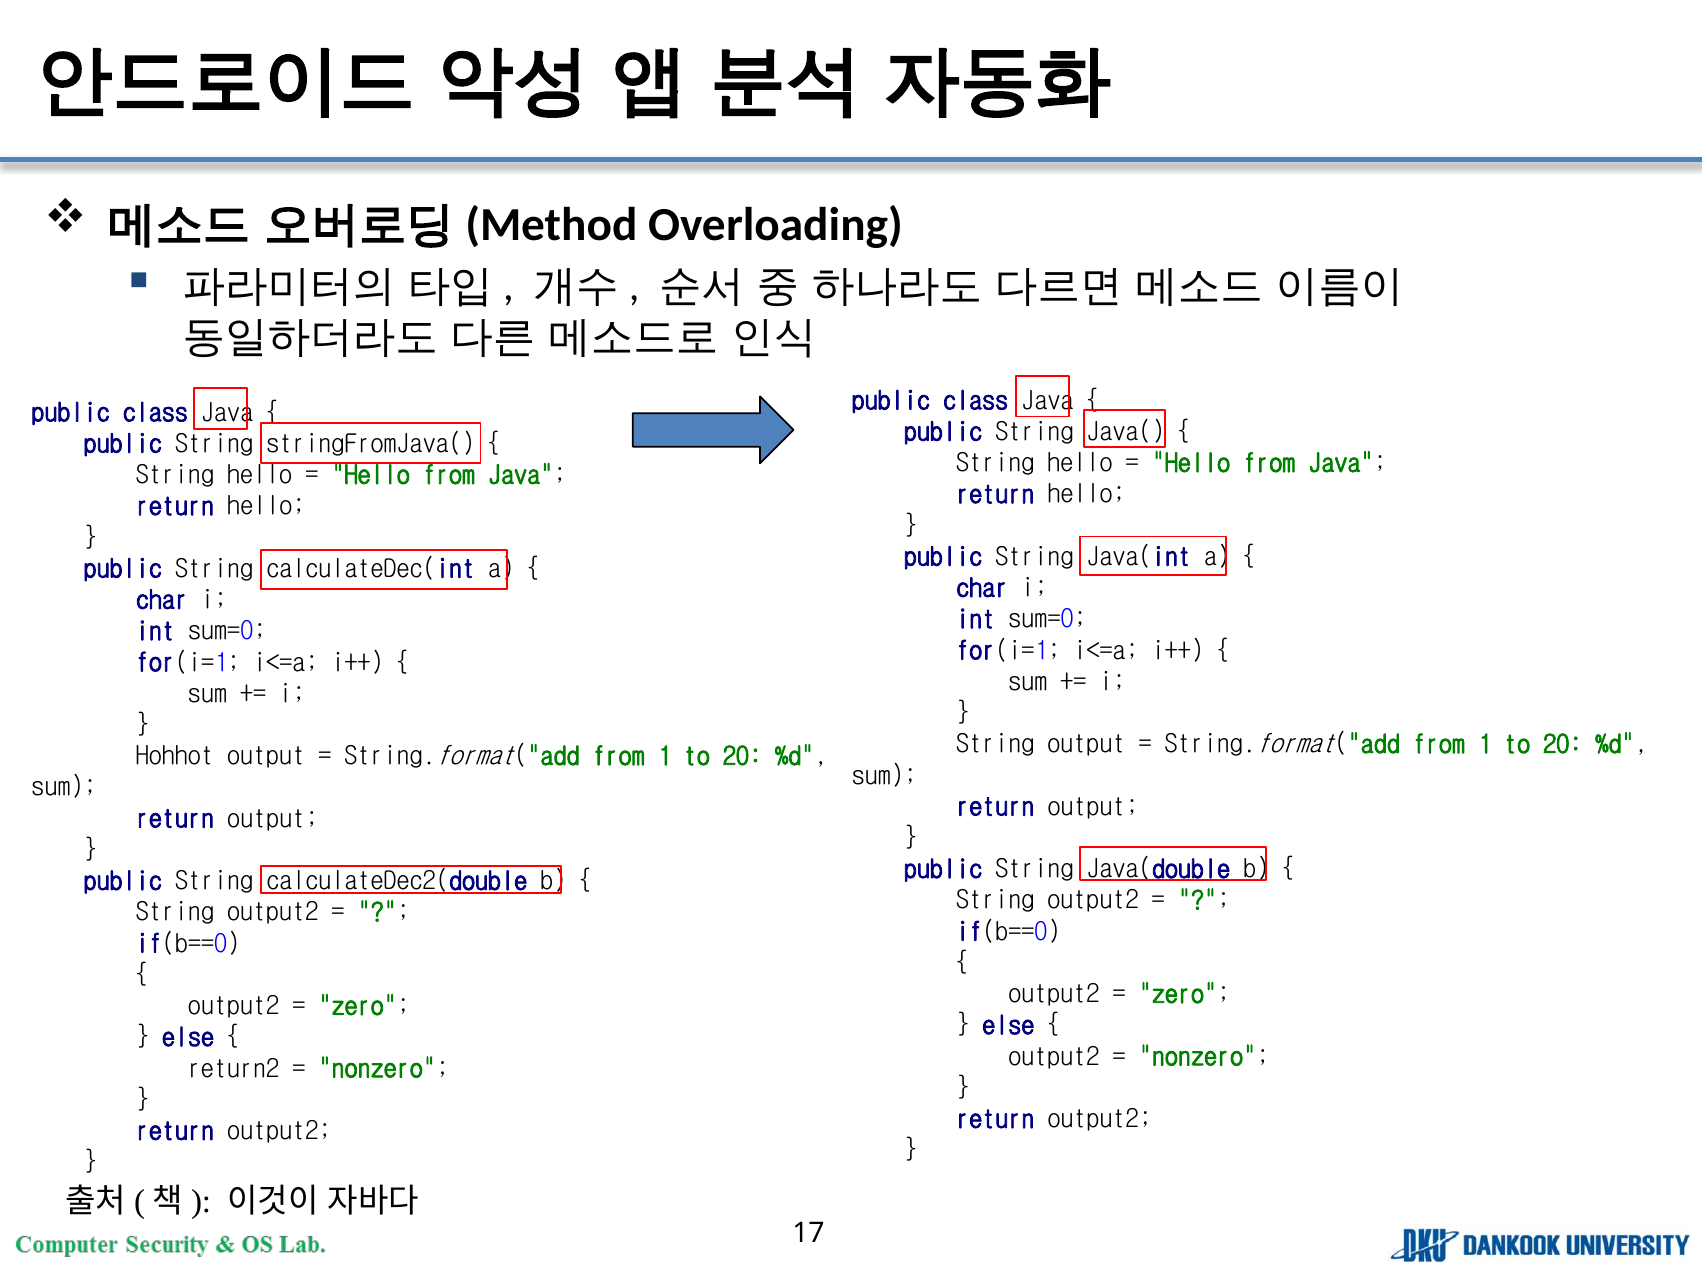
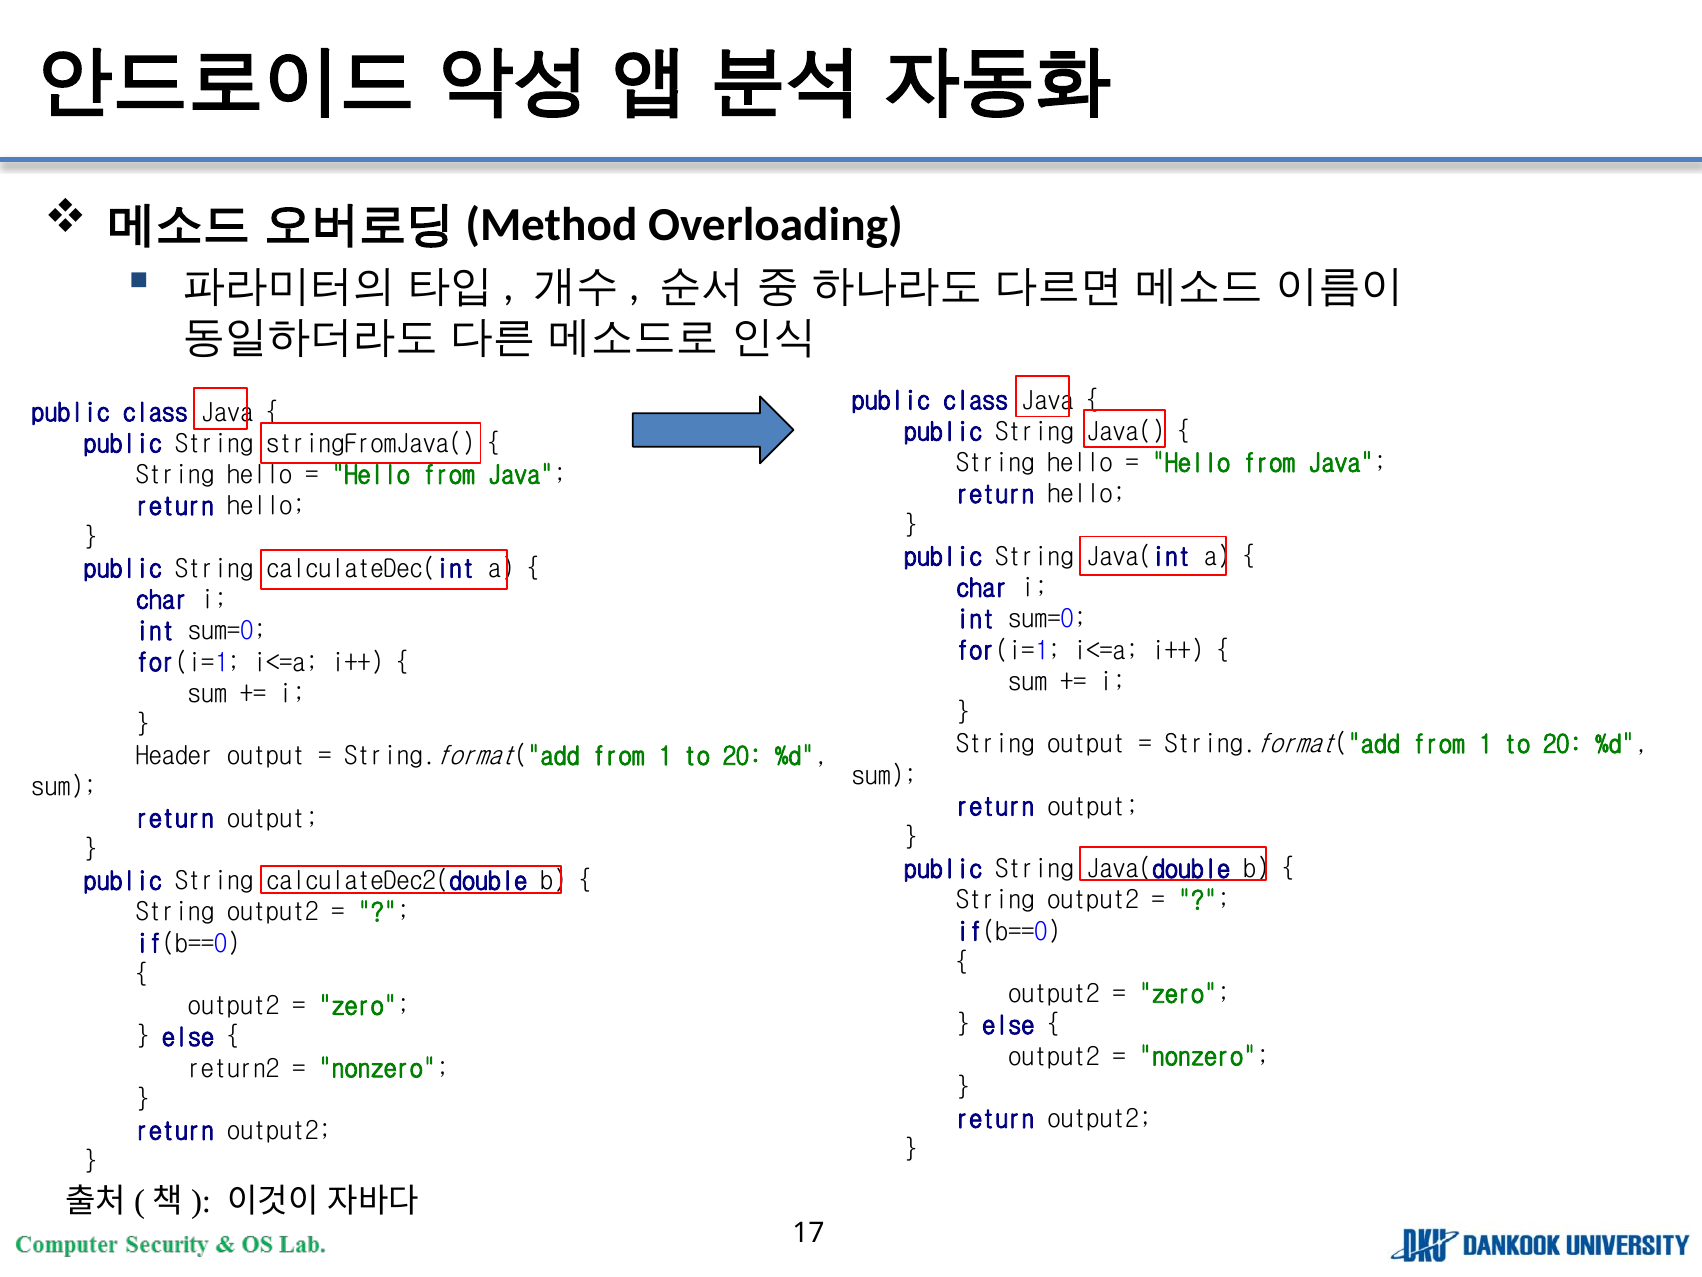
Hohhot: Hohhot -> Header
